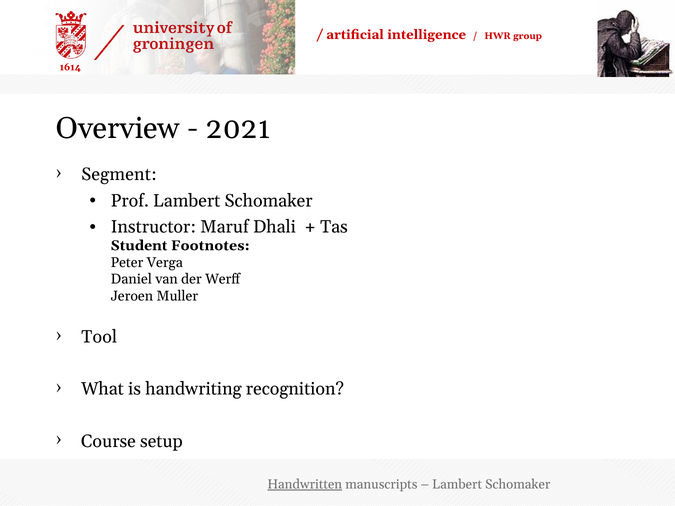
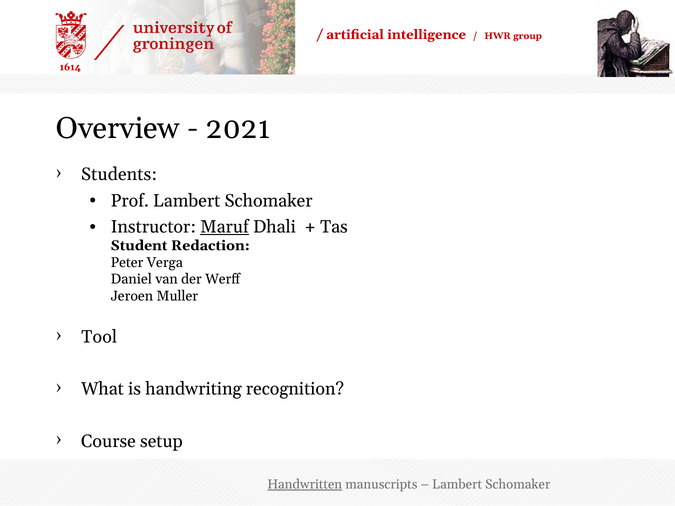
Segment: Segment -> Students
Maruf underline: none -> present
Footnotes: Footnotes -> Redaction
